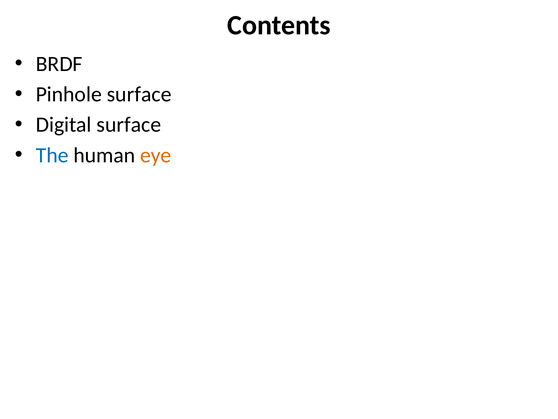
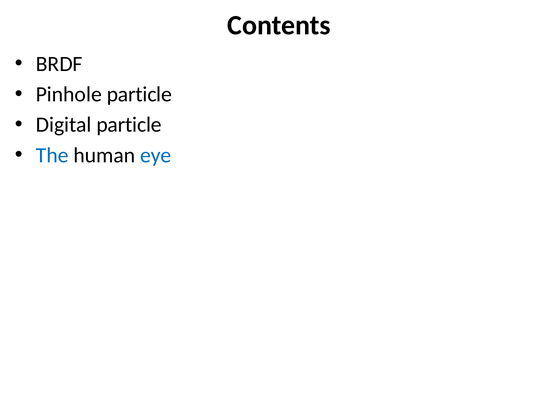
Pinhole surface: surface -> particle
Digital surface: surface -> particle
eye colour: orange -> blue
